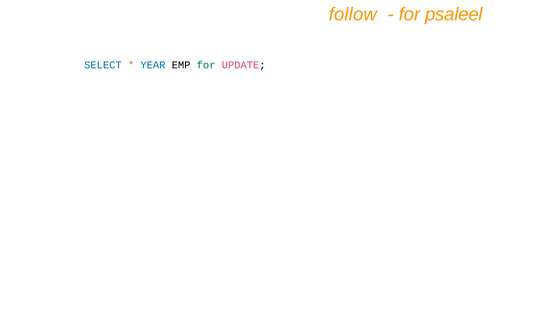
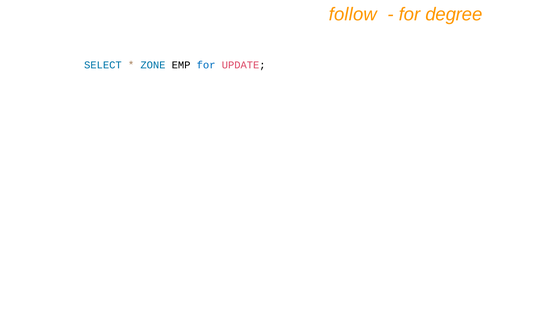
psaleel: psaleel -> degree
YEAR: YEAR -> ZONE
for at (206, 65) colour: green -> blue
